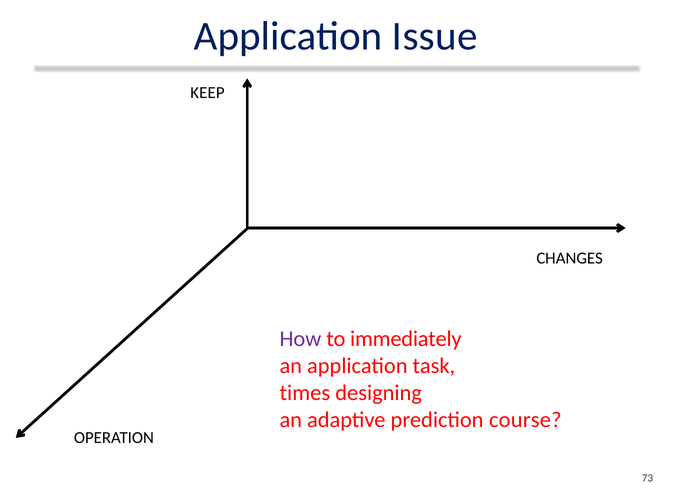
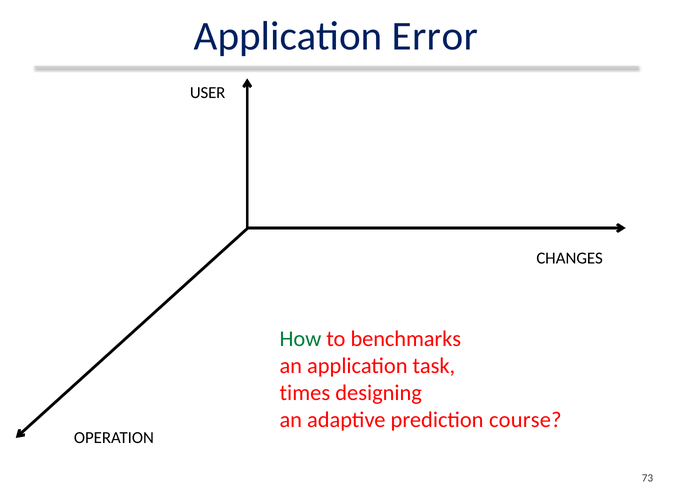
Issue: Issue -> Error
KEEP: KEEP -> USER
How colour: purple -> green
immediately: immediately -> benchmarks
